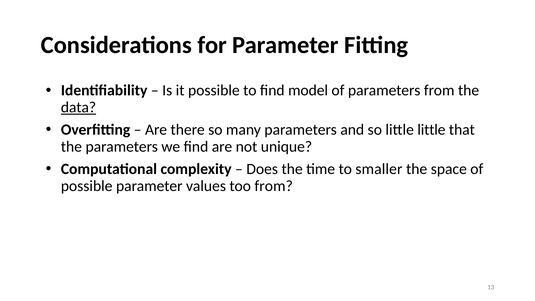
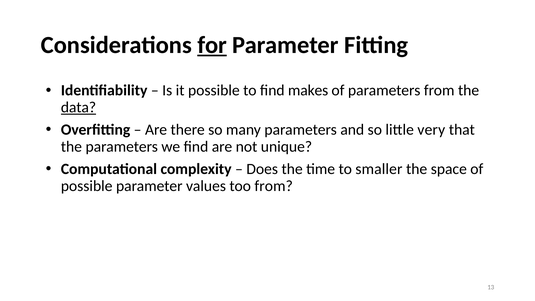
for underline: none -> present
model: model -> makes
little little: little -> very
